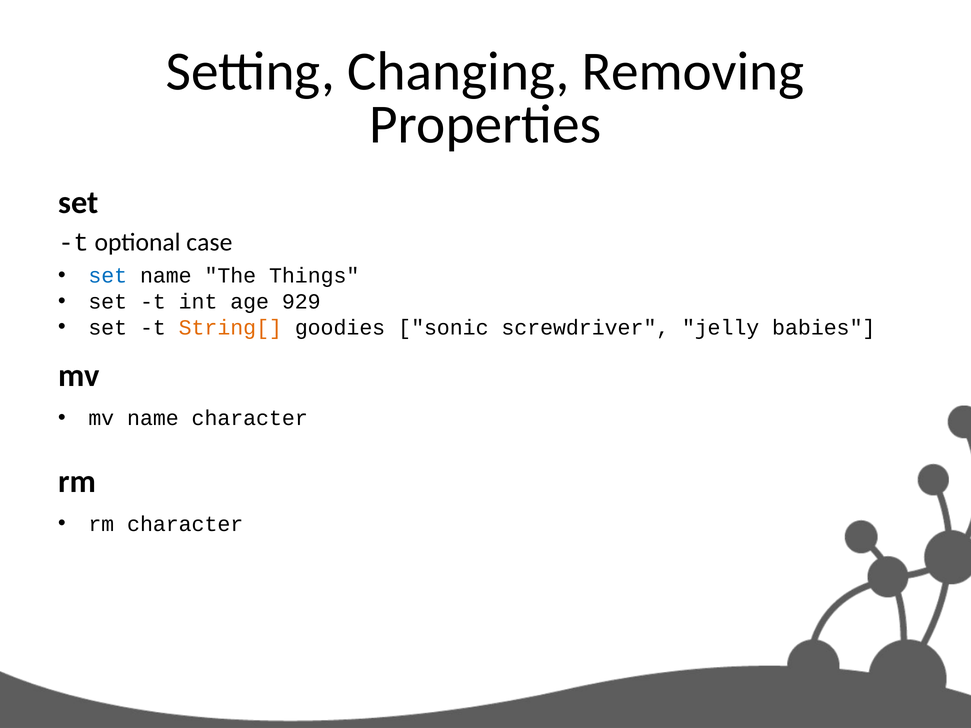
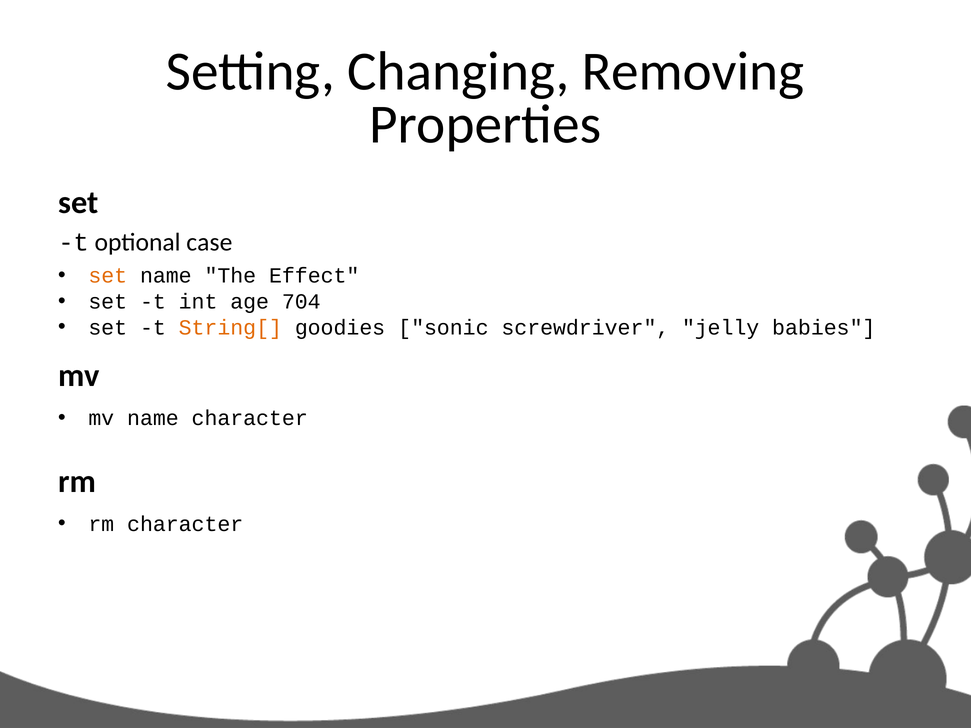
set at (108, 276) colour: blue -> orange
Things: Things -> Effect
929: 929 -> 704
